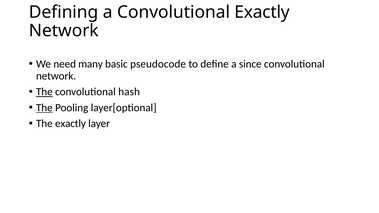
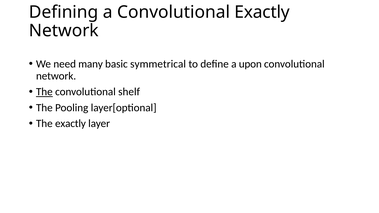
pseudocode: pseudocode -> symmetrical
since: since -> upon
hash: hash -> shelf
The at (44, 108) underline: present -> none
